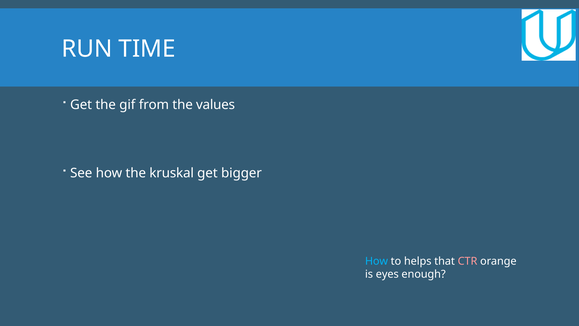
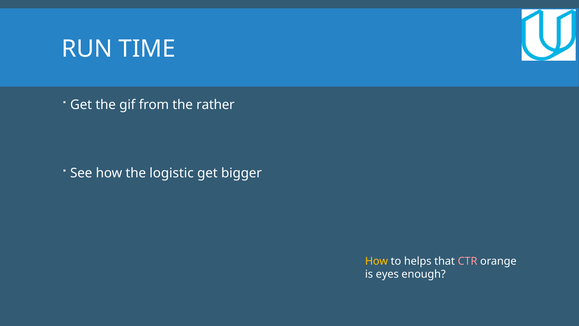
values: values -> rather
kruskal: kruskal -> logistic
How at (377, 261) colour: light blue -> yellow
